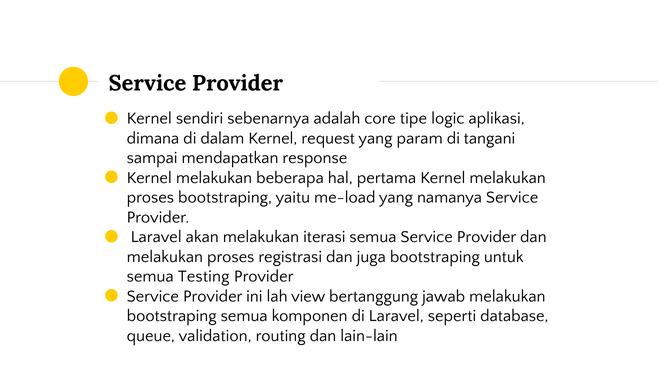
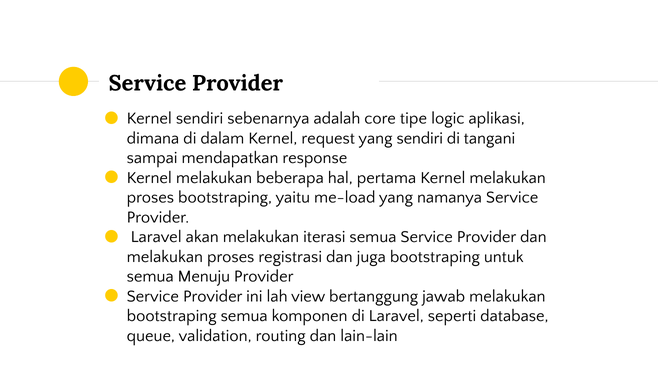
yang param: param -> sendiri
Testing: Testing -> Menuju
